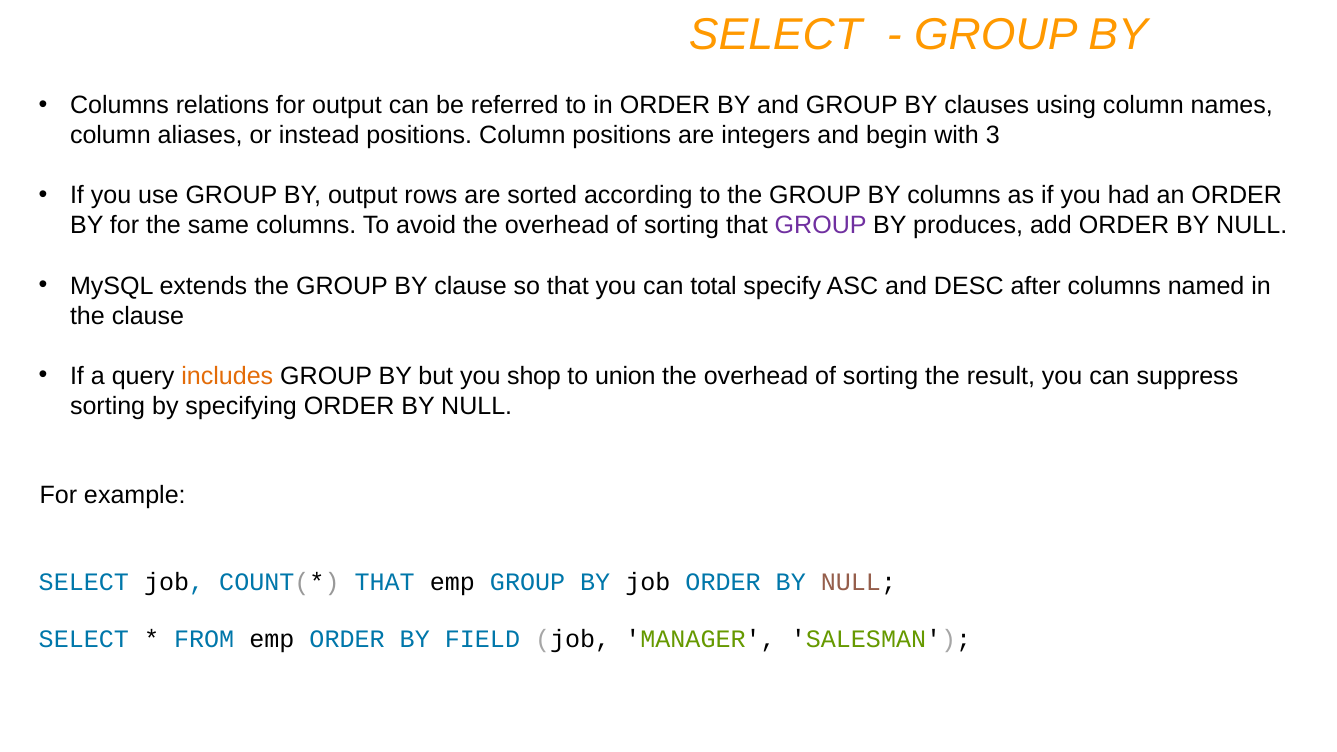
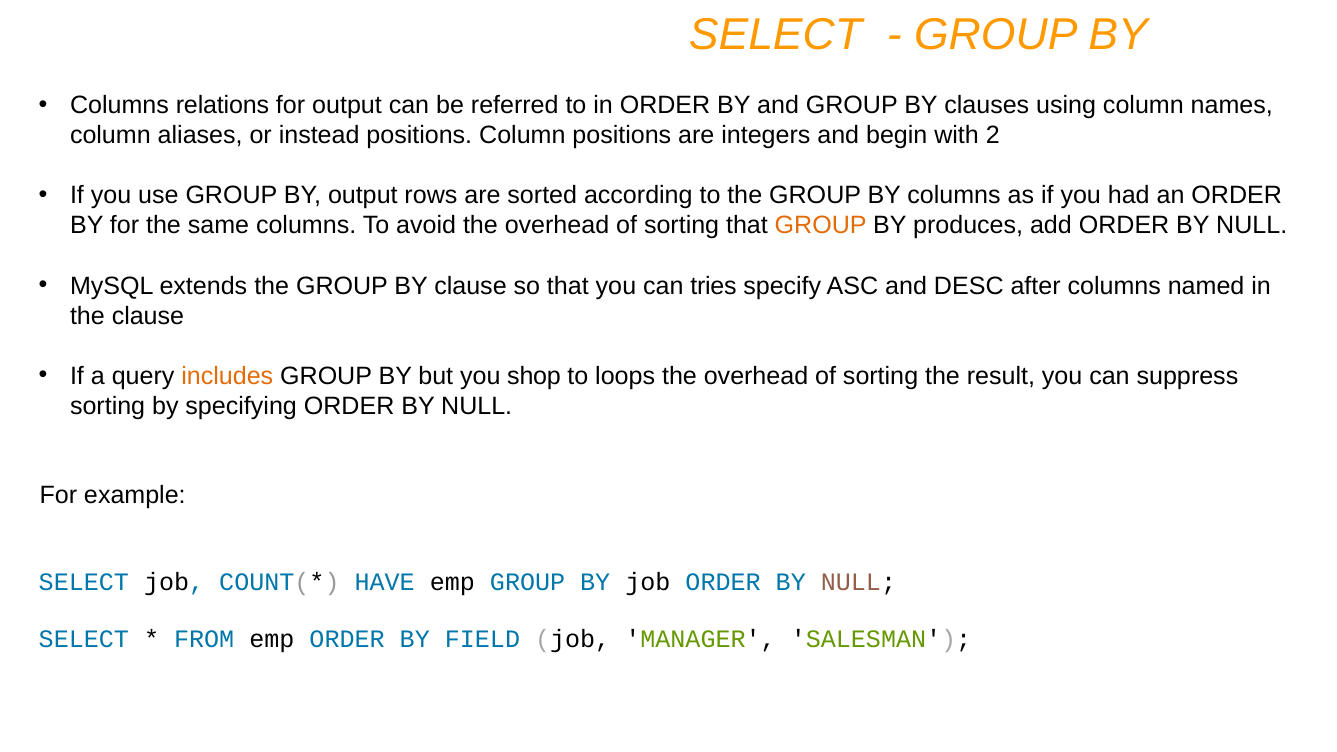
3: 3 -> 2
GROUP at (821, 226) colour: purple -> orange
total: total -> tries
union: union -> loops
THAT at (385, 582): THAT -> HAVE
